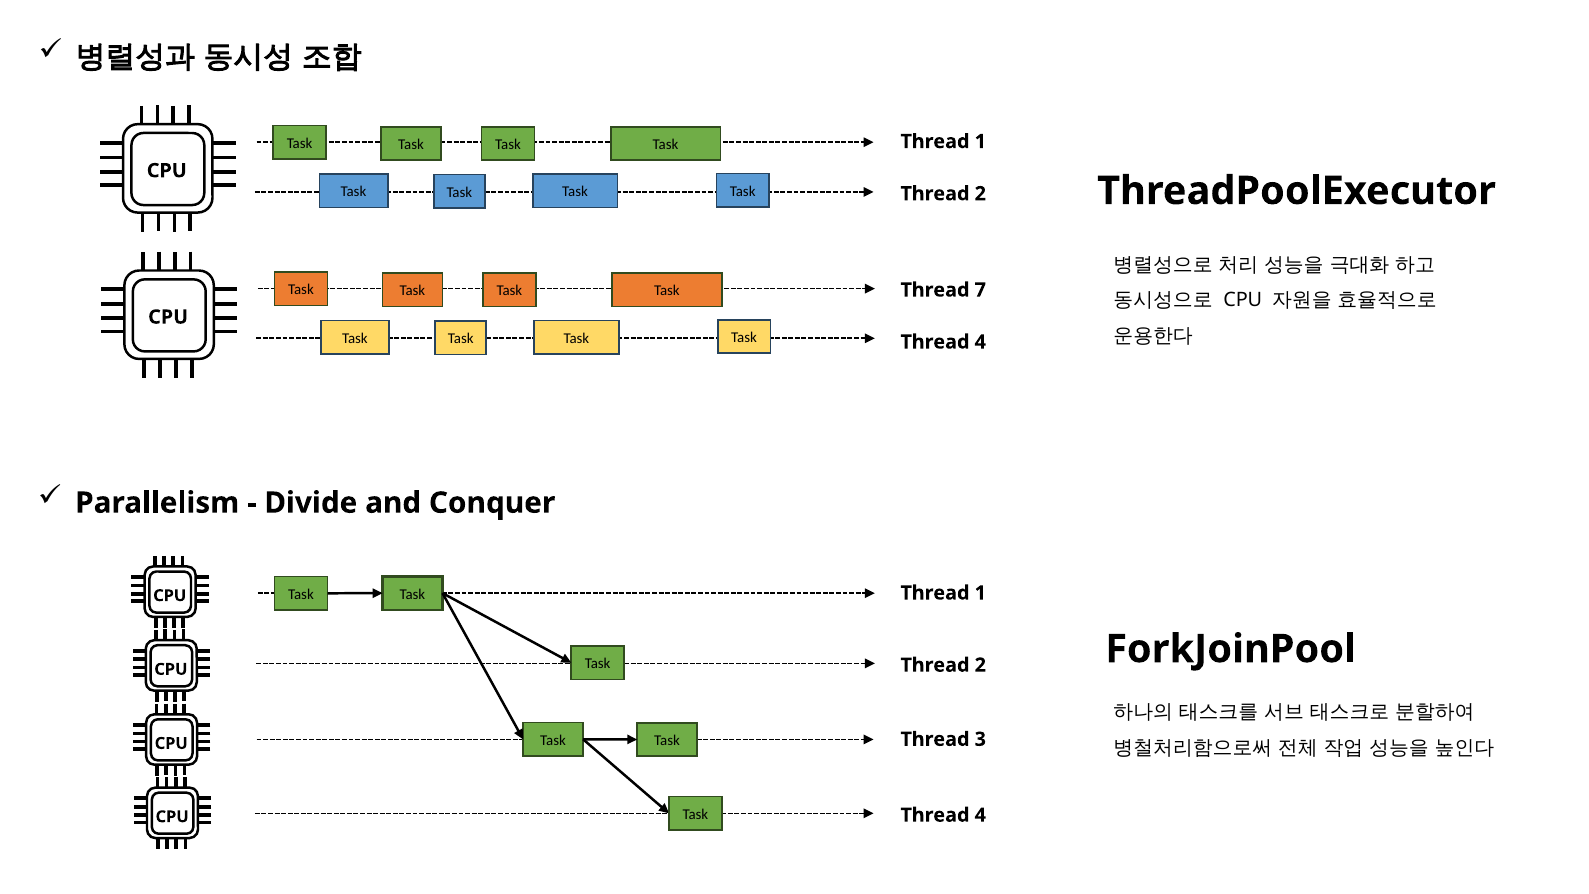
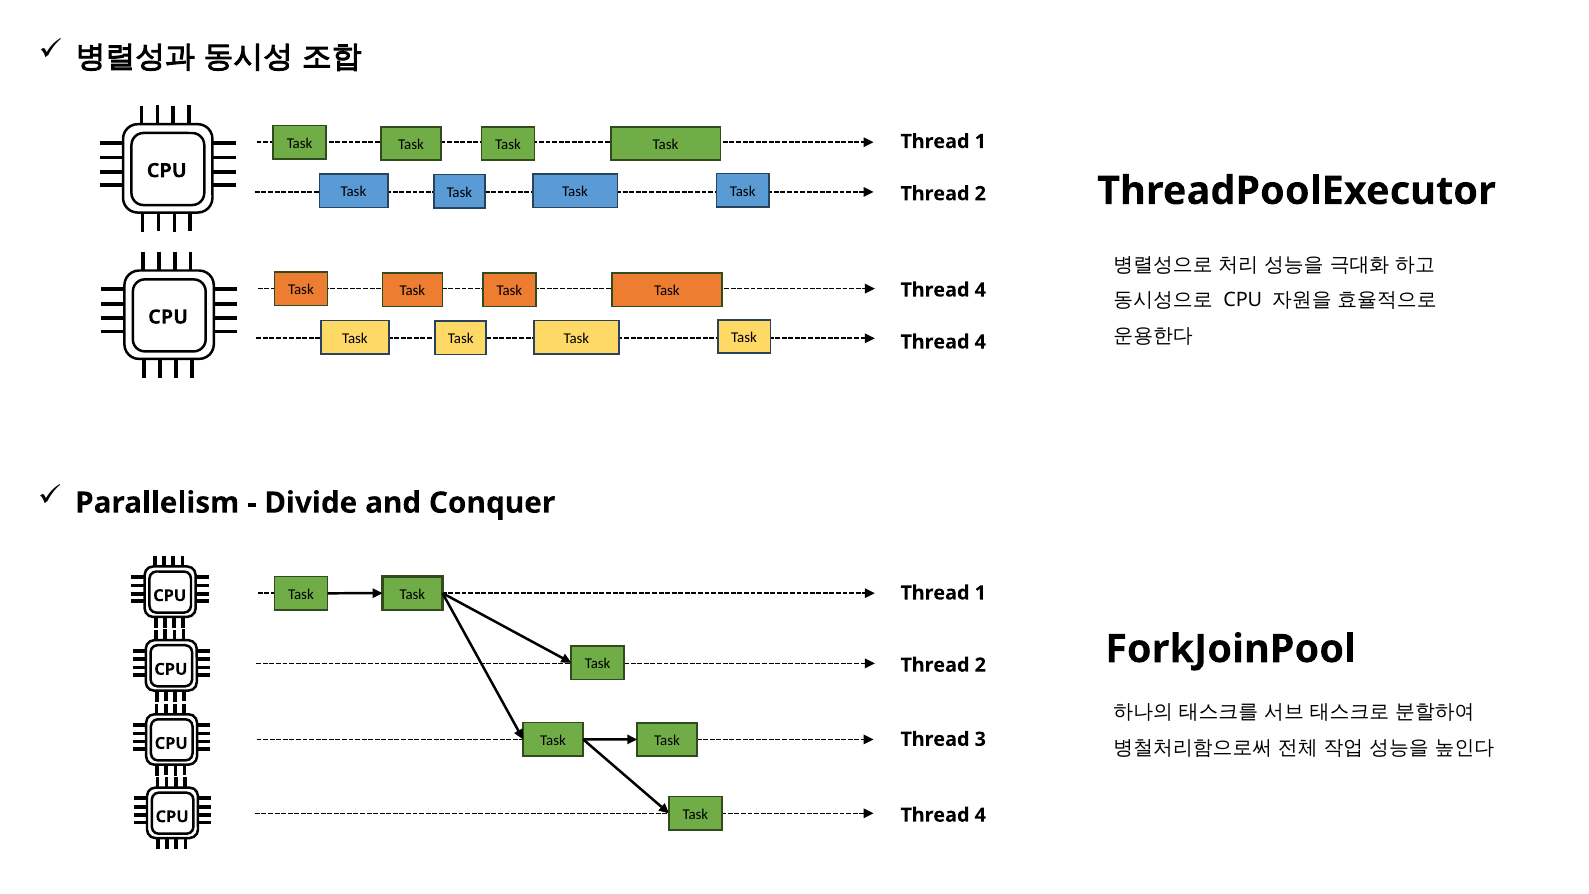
7 at (980, 290): 7 -> 4
